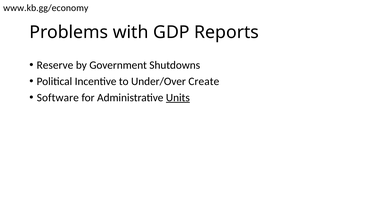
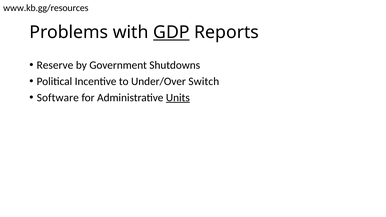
www.kb.gg/economy: www.kb.gg/economy -> www.kb.gg/resources
GDP underline: none -> present
Create: Create -> Switch
